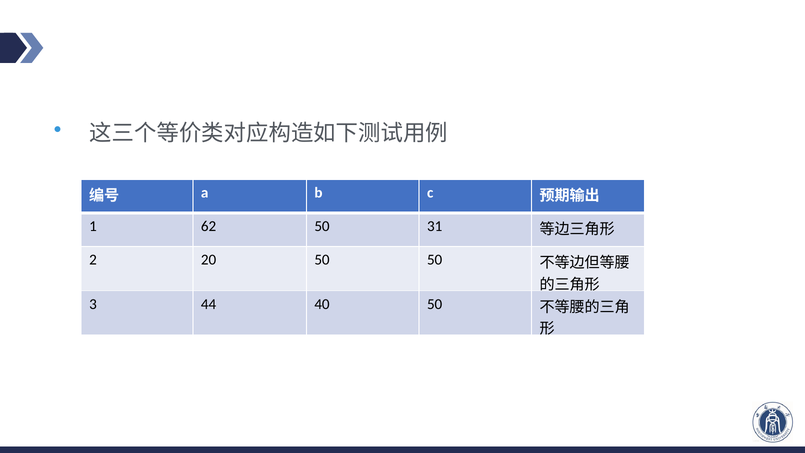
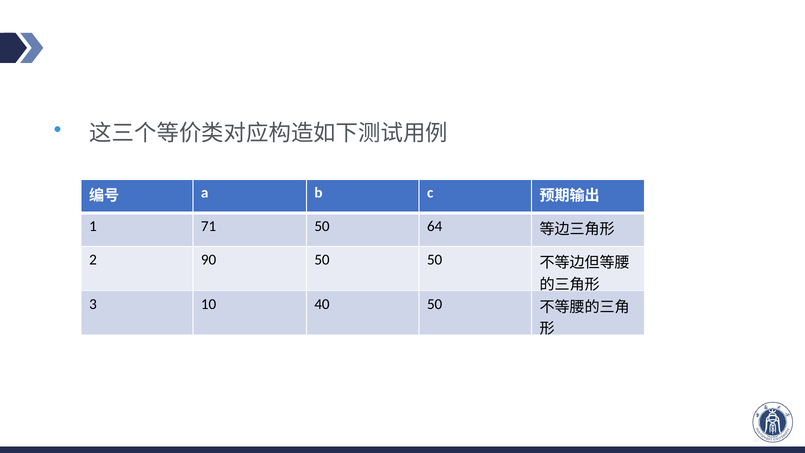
62: 62 -> 71
31: 31 -> 64
20: 20 -> 90
44: 44 -> 10
